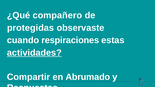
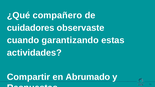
protegidas: protegidas -> cuidadores
respiraciones: respiraciones -> garantizando
actividades underline: present -> none
